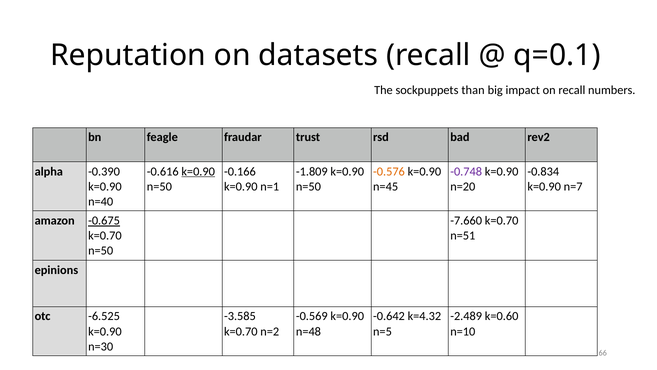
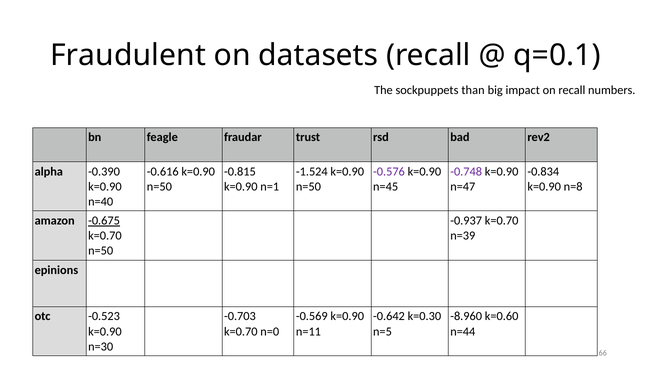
Reputation: Reputation -> Fraudulent
k=0.90 at (198, 171) underline: present -> none
-0.166: -0.166 -> -0.815
-1.809: -1.809 -> -1.524
-0.576 colour: orange -> purple
n=20: n=20 -> n=47
n=7: n=7 -> n=8
-7.660: -7.660 -> -0.937
n=51: n=51 -> n=39
-6.525: -6.525 -> -0.523
-3.585: -3.585 -> -0.703
k=4.32: k=4.32 -> k=0.30
-2.489: -2.489 -> -8.960
n=2: n=2 -> n=0
n=48: n=48 -> n=11
n=10: n=10 -> n=44
